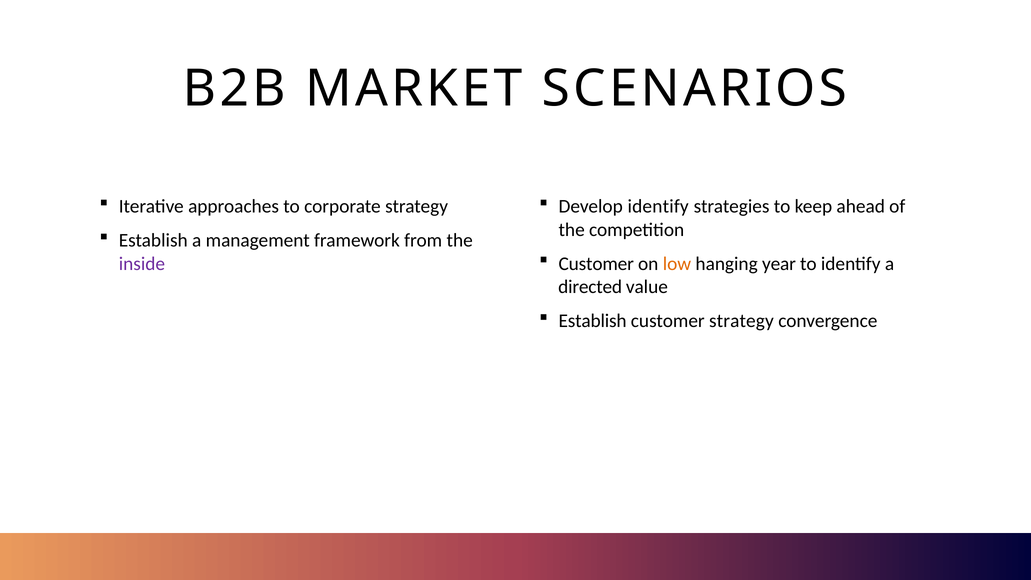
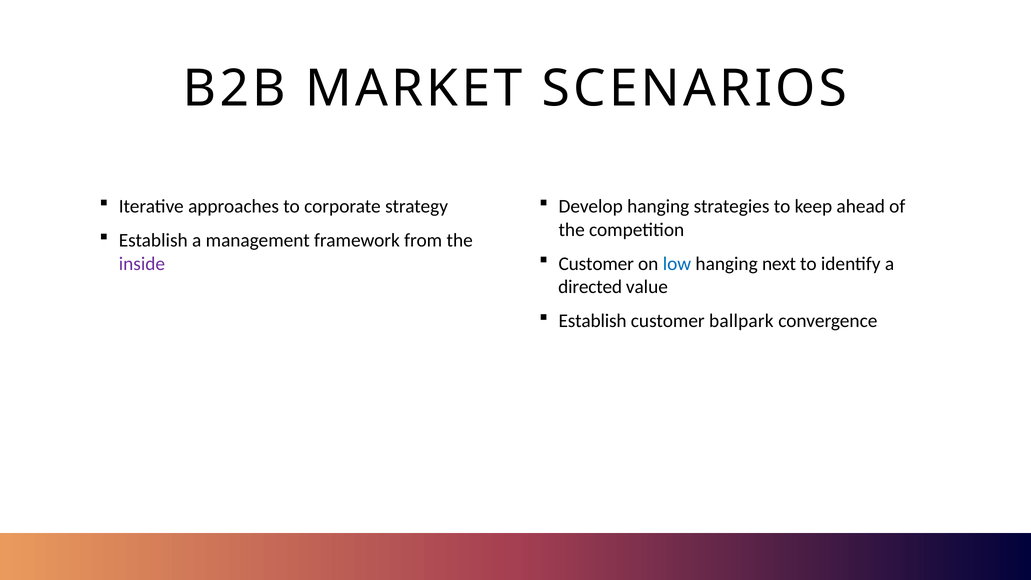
Develop identify: identify -> hanging
low colour: orange -> blue
year: year -> next
customer strategy: strategy -> ballpark
